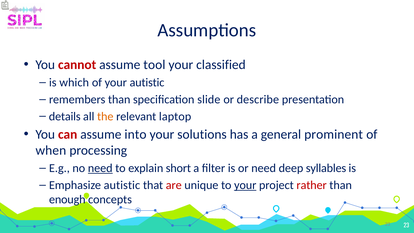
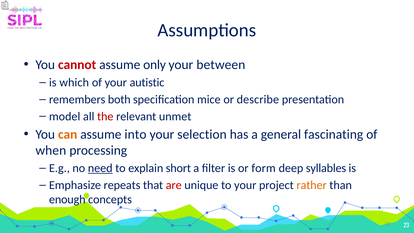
tool: tool -> only
classified: classified -> between
remembers than: than -> both
slide: slide -> mice
details: details -> model
the colour: orange -> red
laptop: laptop -> unmet
can colour: red -> orange
solutions: solutions -> selection
prominent: prominent -> fascinating
or need: need -> form
Emphasize autistic: autistic -> repeats
your at (245, 185) underline: present -> none
rather colour: red -> orange
